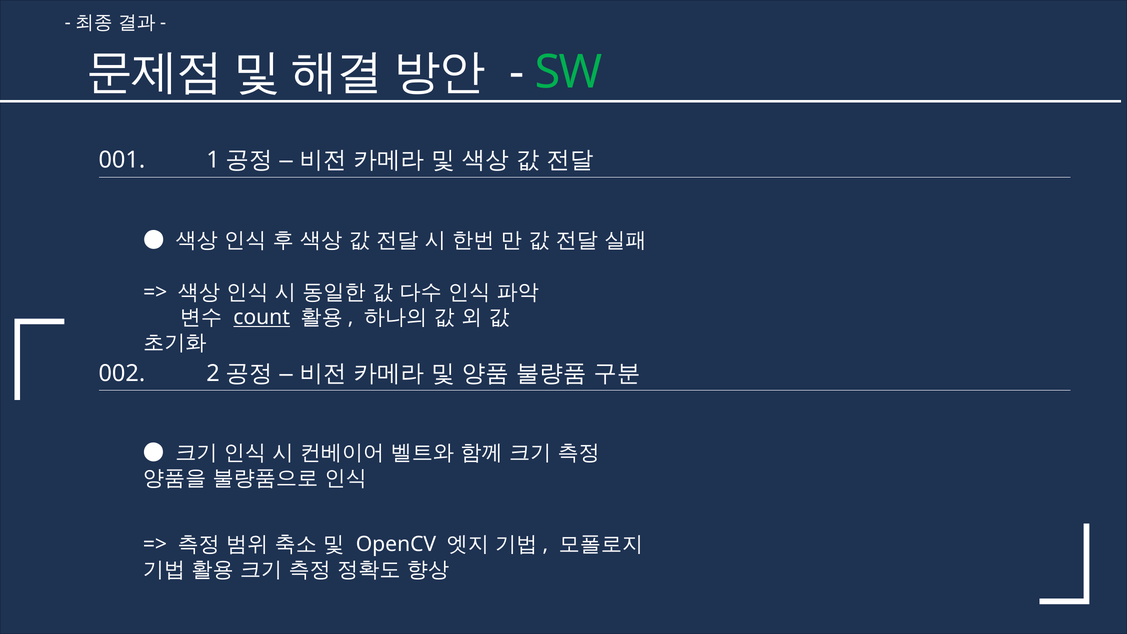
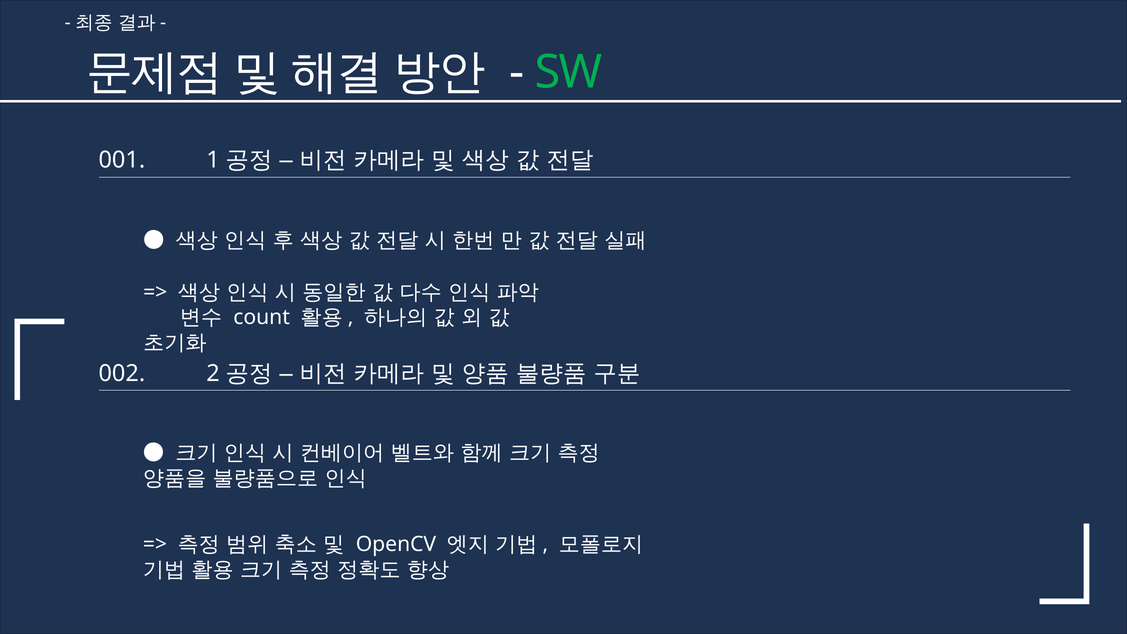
count underline: present -> none
